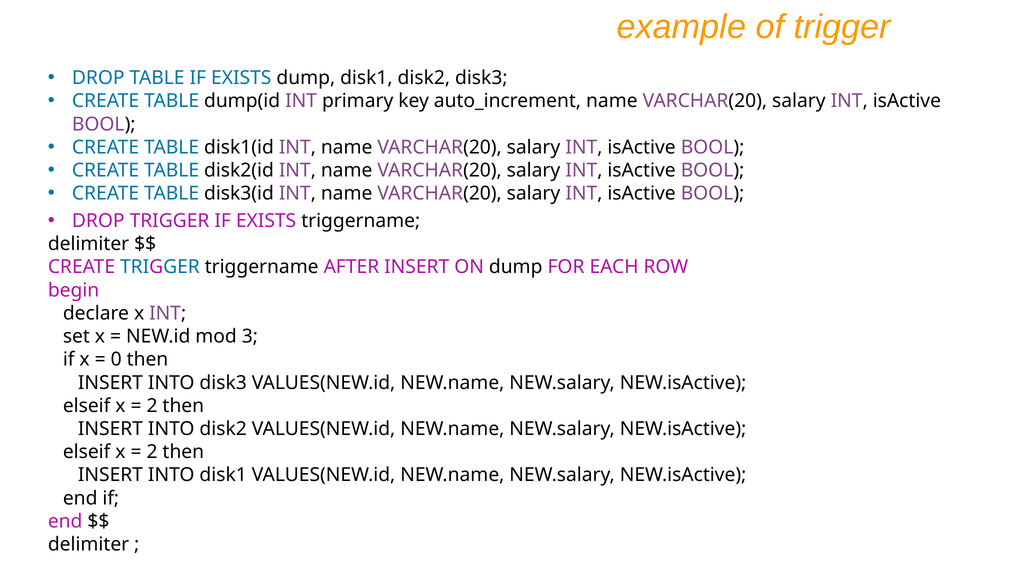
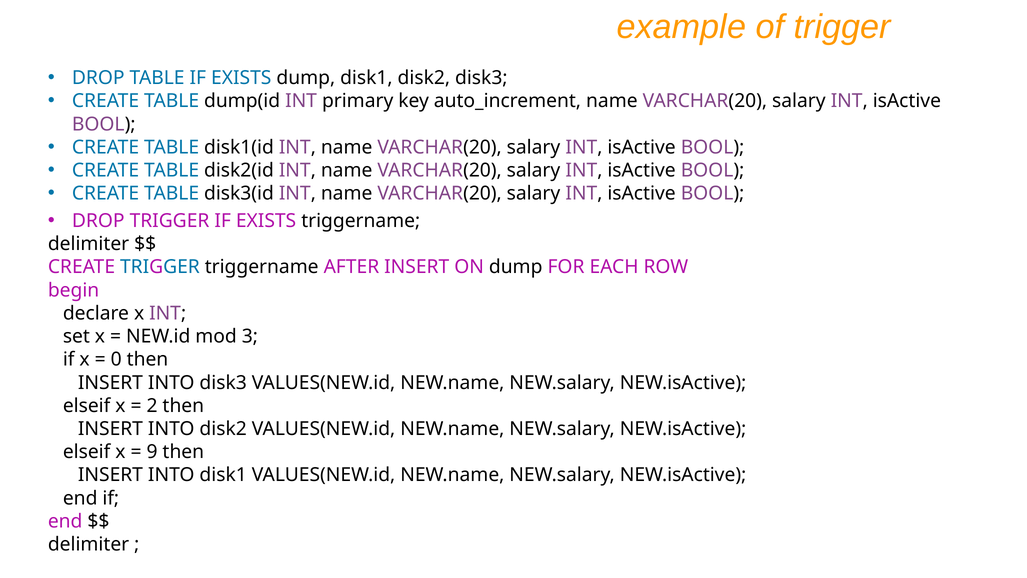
2 at (152, 452): 2 -> 9
